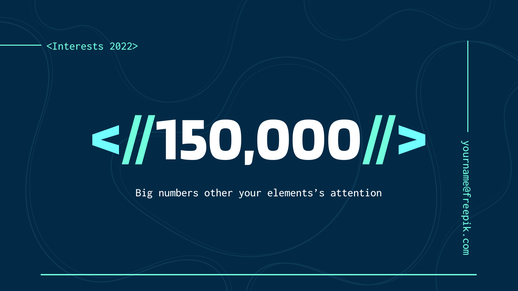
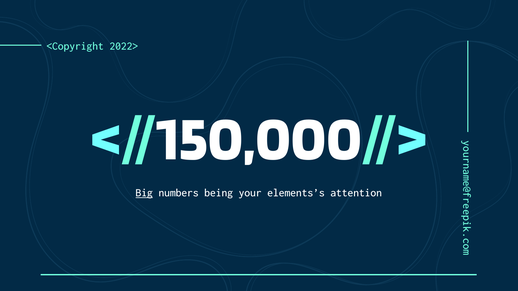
<Interests: <Interests -> <Copyright
Big underline: none -> present
other: other -> being
